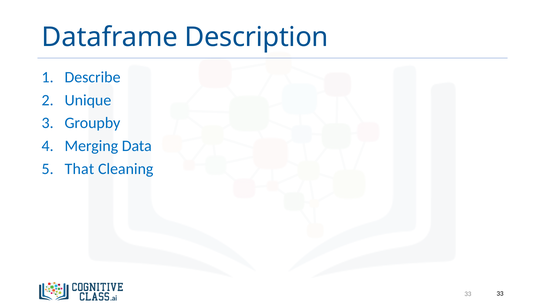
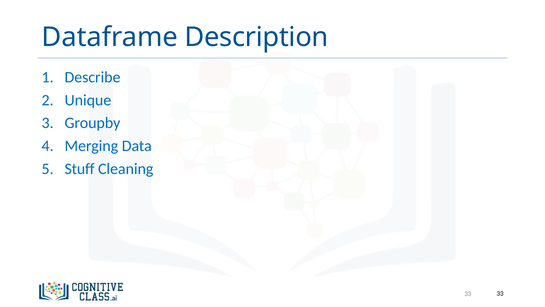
That: That -> Stuff
